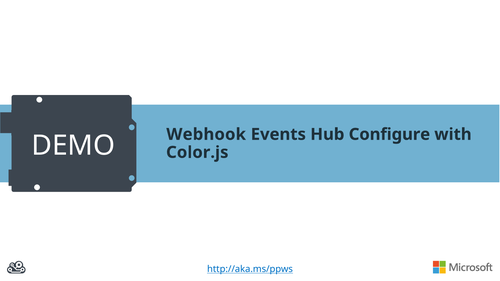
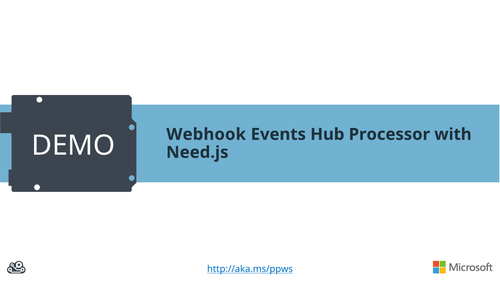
Configure: Configure -> Processor
Color.js: Color.js -> Need.js
